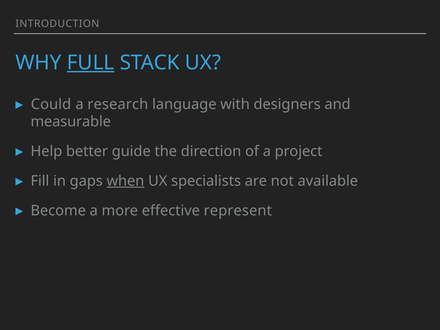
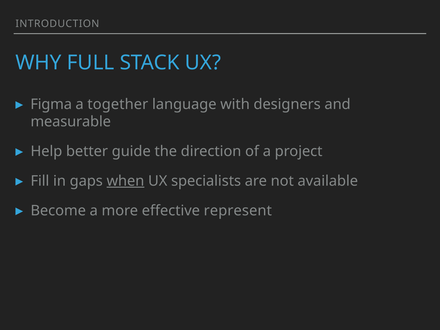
FULL underline: present -> none
Could: Could -> Figma
research: research -> together
